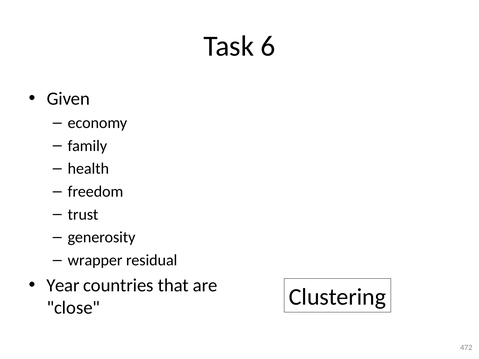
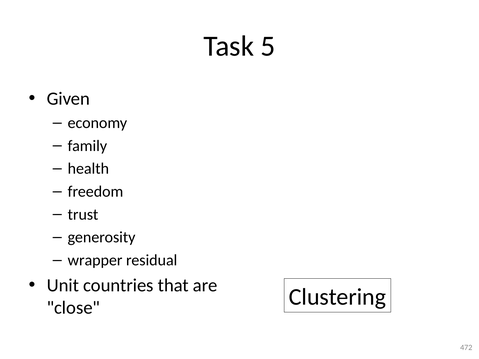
6: 6 -> 5
Year: Year -> Unit
